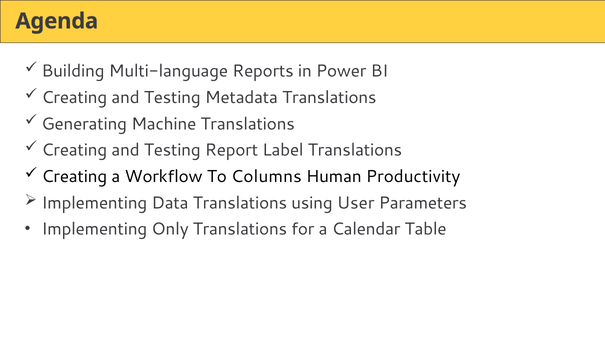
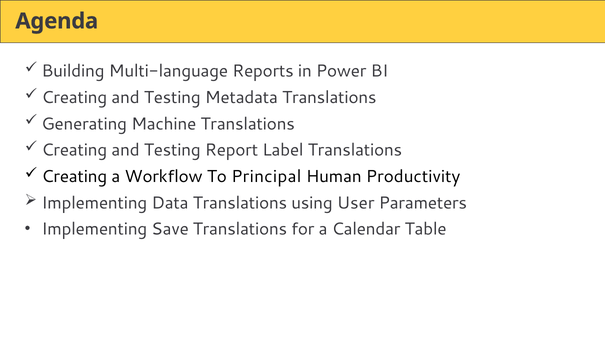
Columns: Columns -> Principal
Only: Only -> Save
